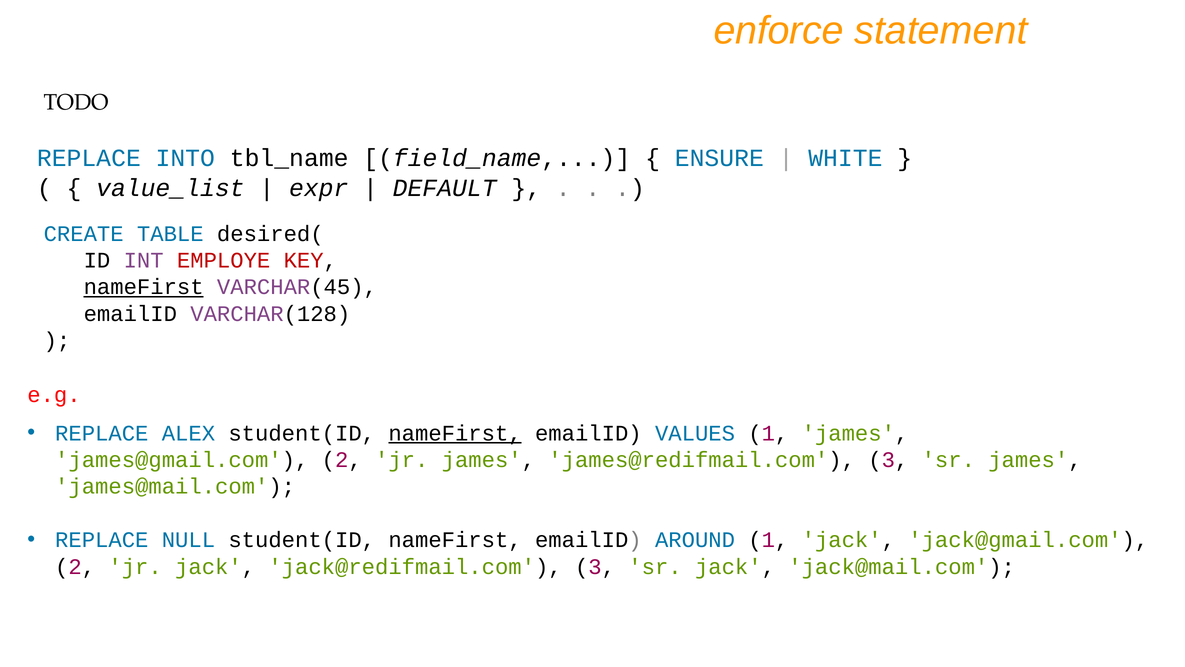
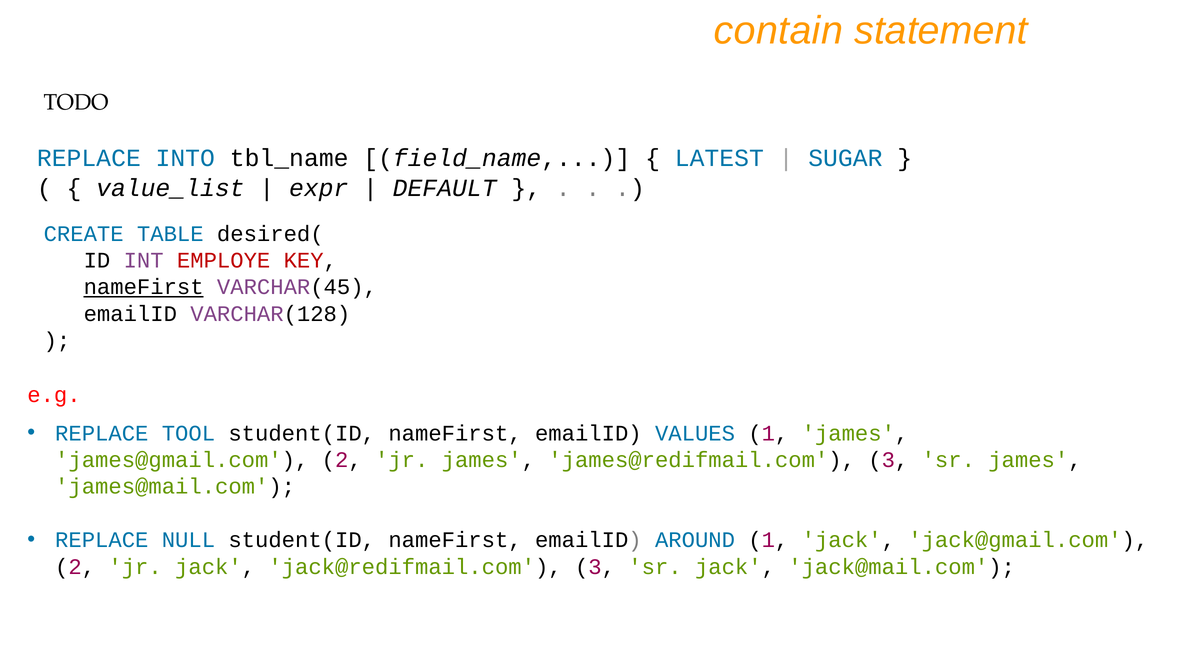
enforce: enforce -> contain
ENSURE: ENSURE -> LATEST
WHITE: WHITE -> SUGAR
ALEX: ALEX -> TOOL
nameFirst at (455, 433) underline: present -> none
